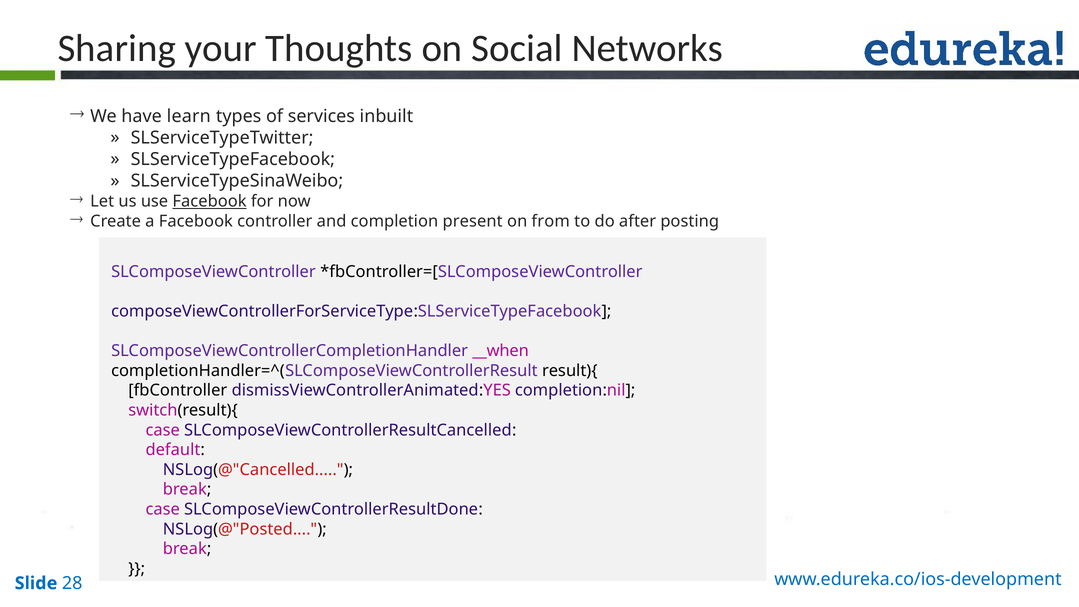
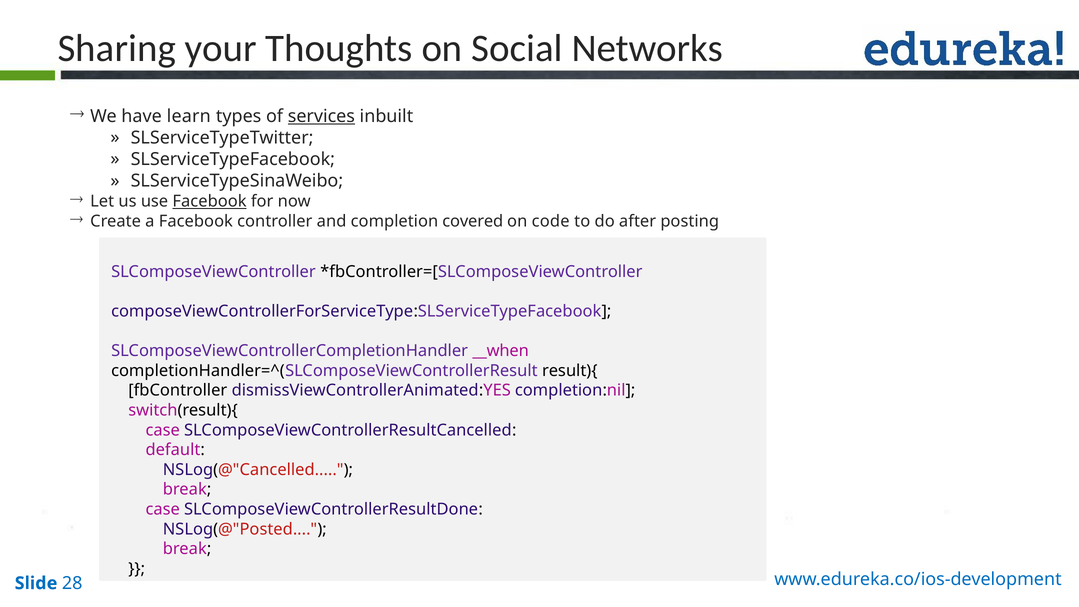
services underline: none -> present
present: present -> covered
from: from -> code
